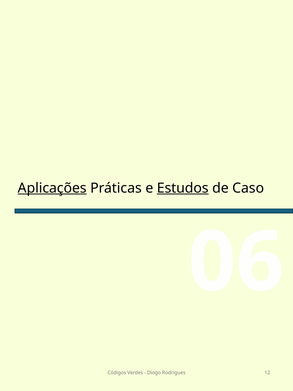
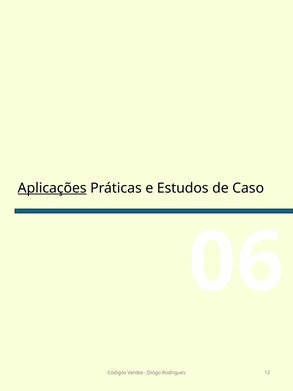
Estudos underline: present -> none
